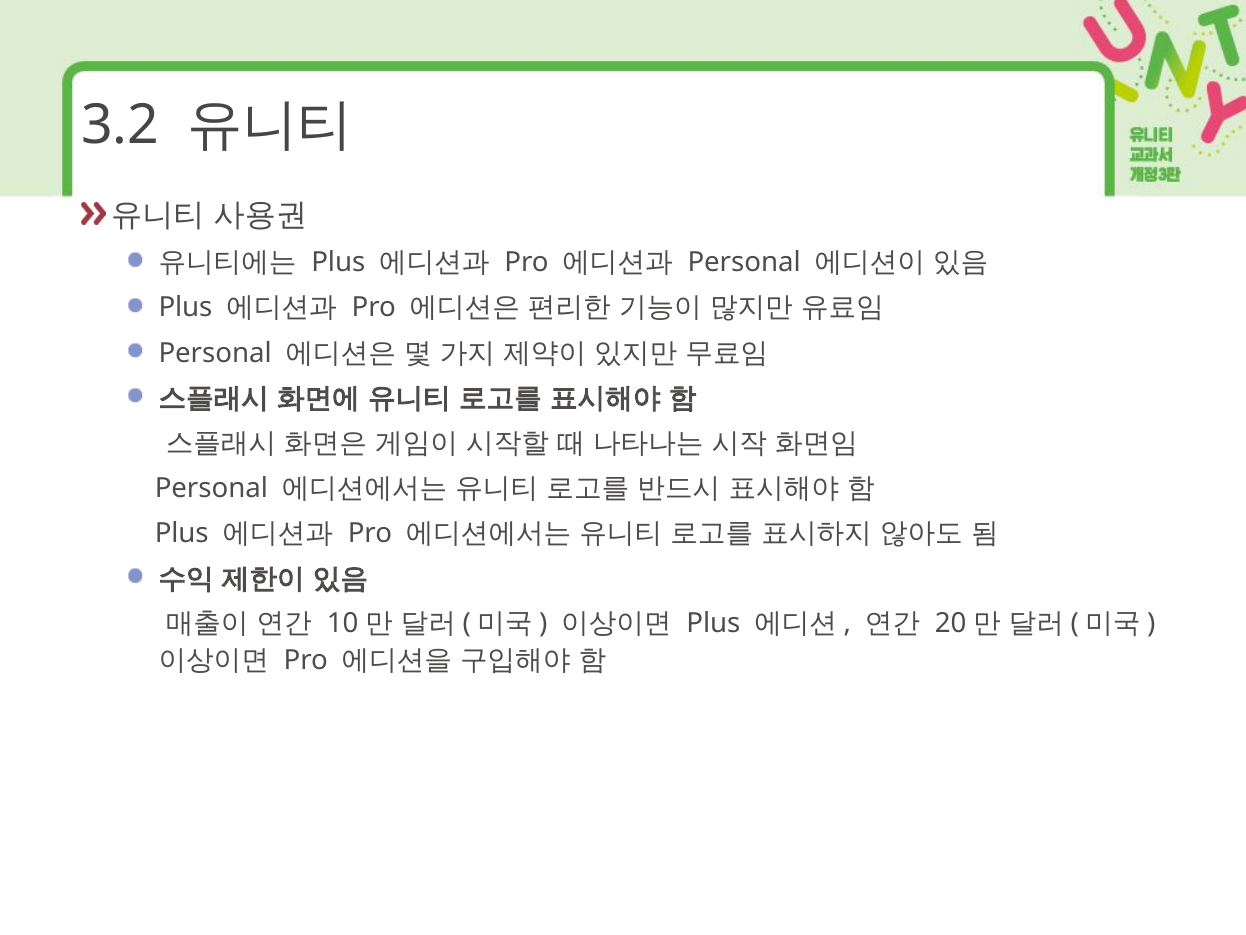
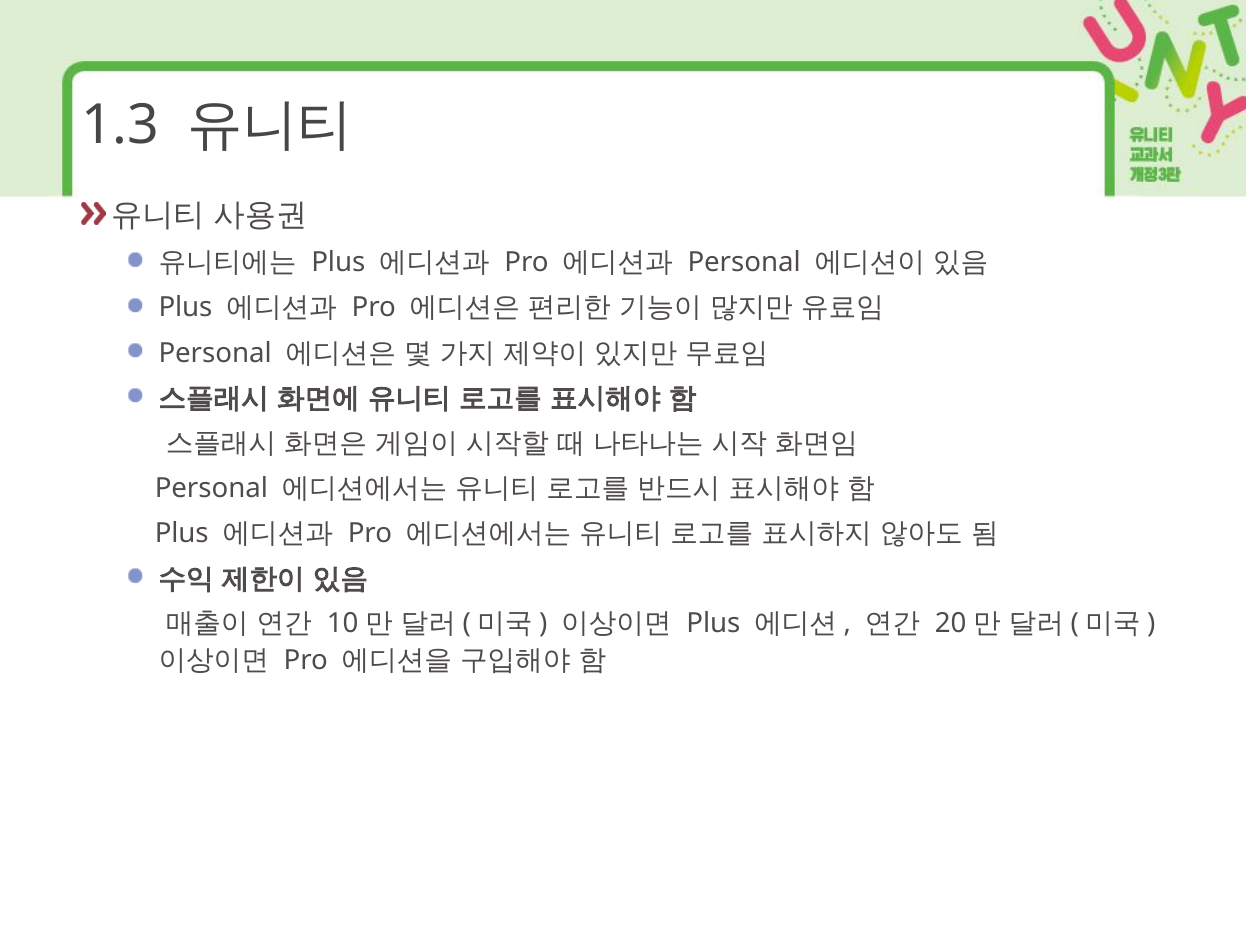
3.2: 3.2 -> 1.3
